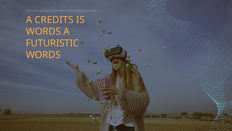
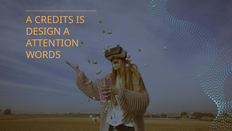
WORDS at (43, 31): WORDS -> DESIGN
FUTURISTIC: FUTURISTIC -> ATTENTION
